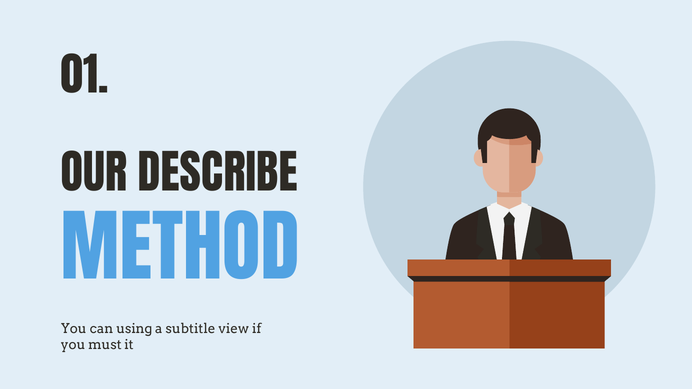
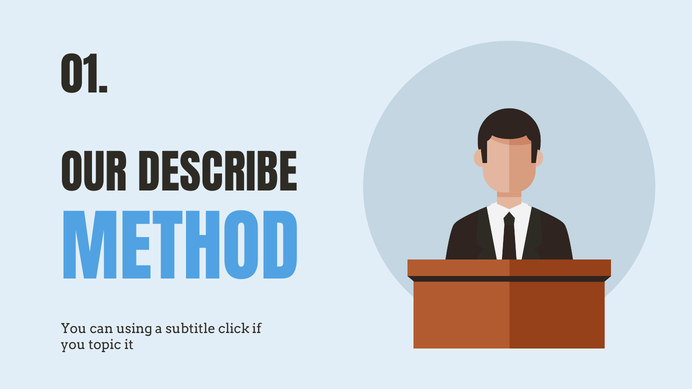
view: view -> click
must: must -> topic
